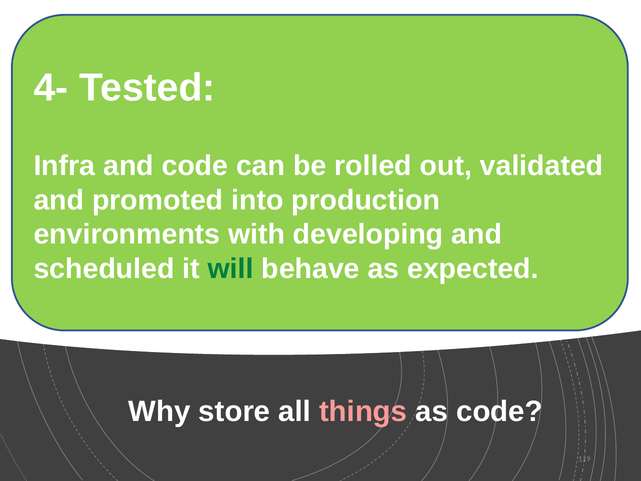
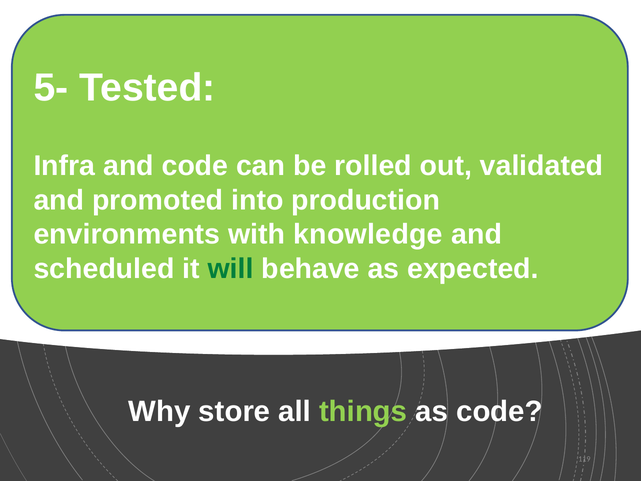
4-: 4- -> 5-
developing: developing -> knowledge
things colour: pink -> light green
